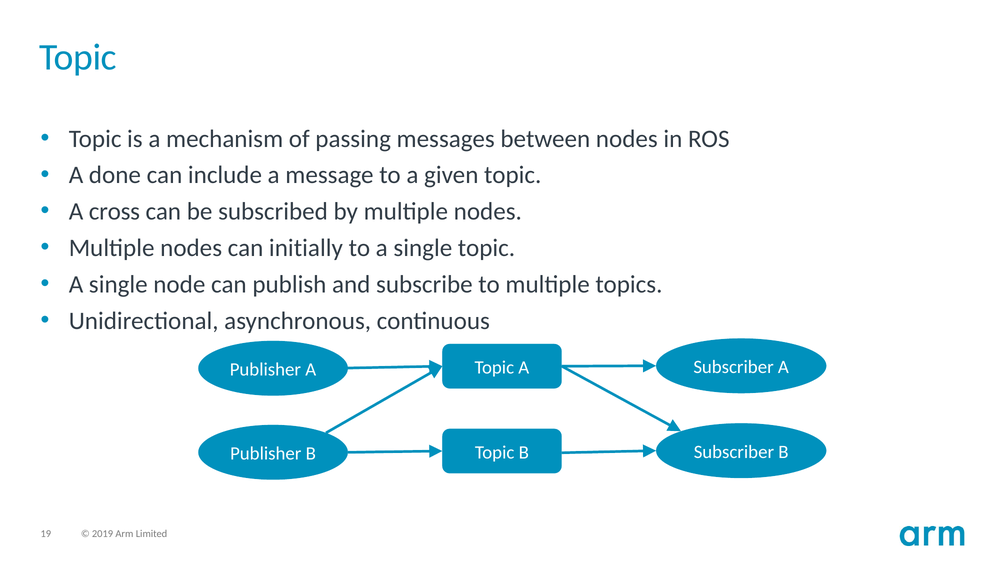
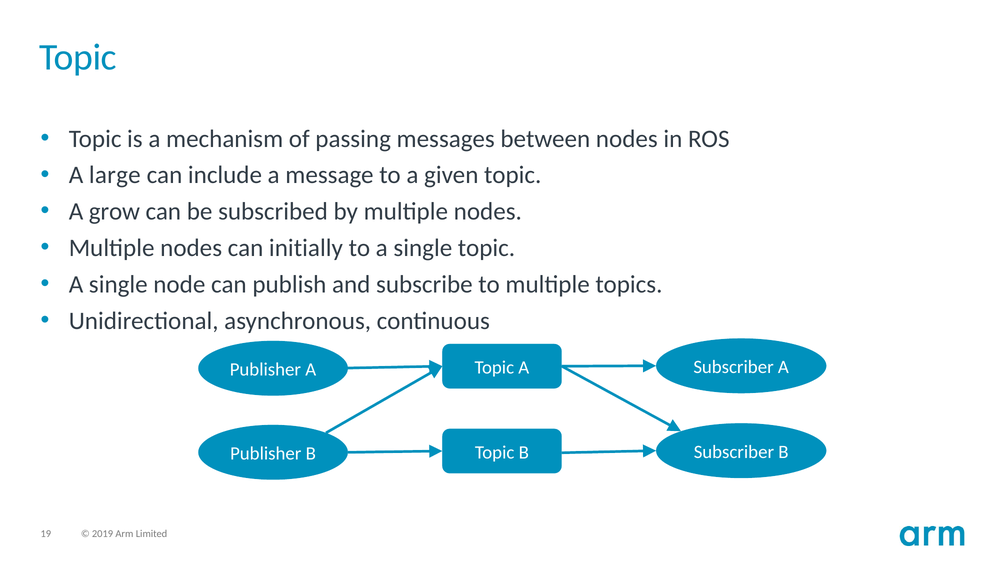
done: done -> large
cross: cross -> grow
